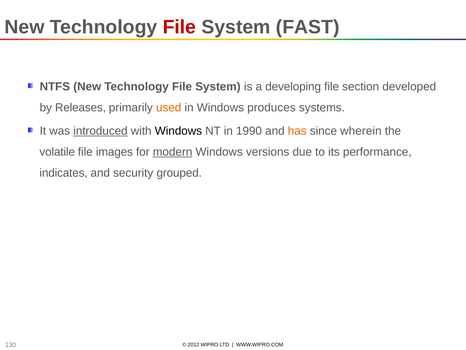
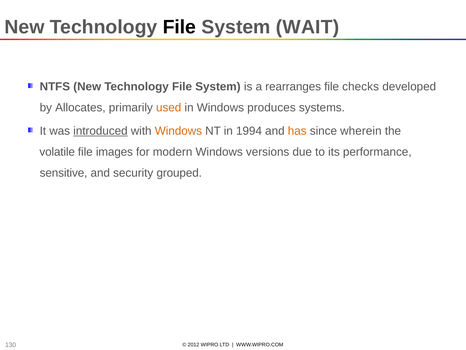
File at (179, 27) colour: red -> black
FAST: FAST -> WAIT
developing: developing -> rearranges
section: section -> checks
Releases: Releases -> Allocates
Windows at (178, 131) colour: black -> orange
1990: 1990 -> 1994
modern underline: present -> none
indicates: indicates -> sensitive
